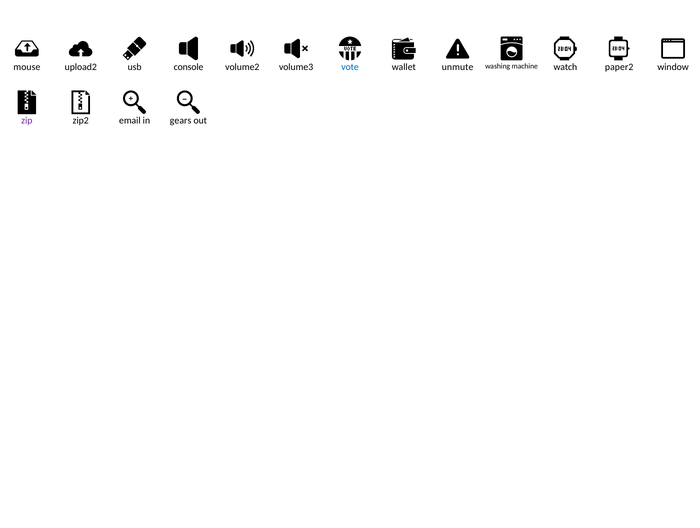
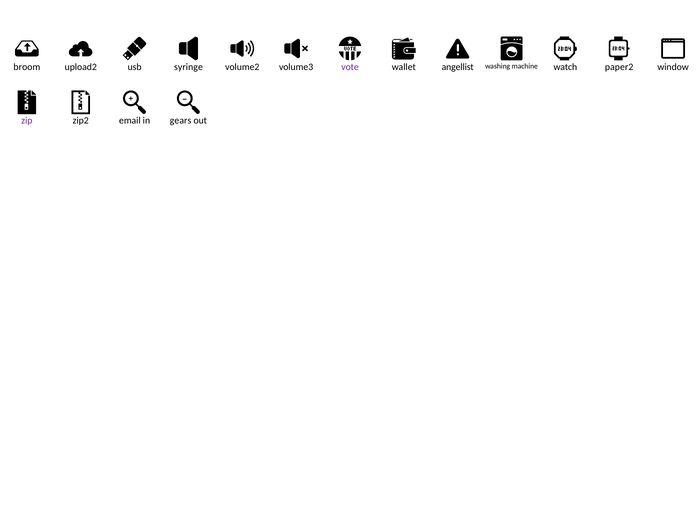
mouse: mouse -> broom
console: console -> syringe
vote colour: blue -> purple
unmute: unmute -> angellist
